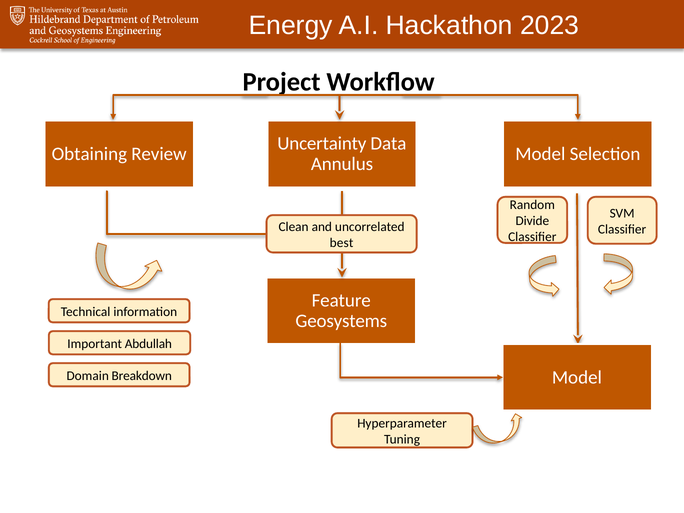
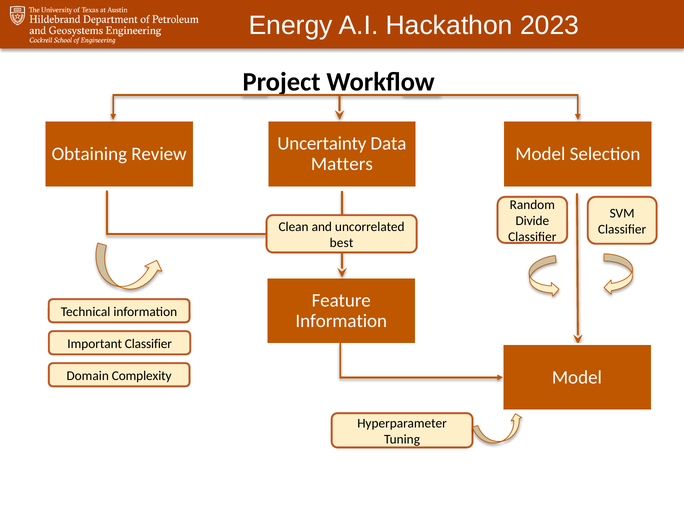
Annulus: Annulus -> Matters
Geosystems at (341, 321): Geosystems -> Information
Important Abdullah: Abdullah -> Classifier
Breakdown: Breakdown -> Complexity
